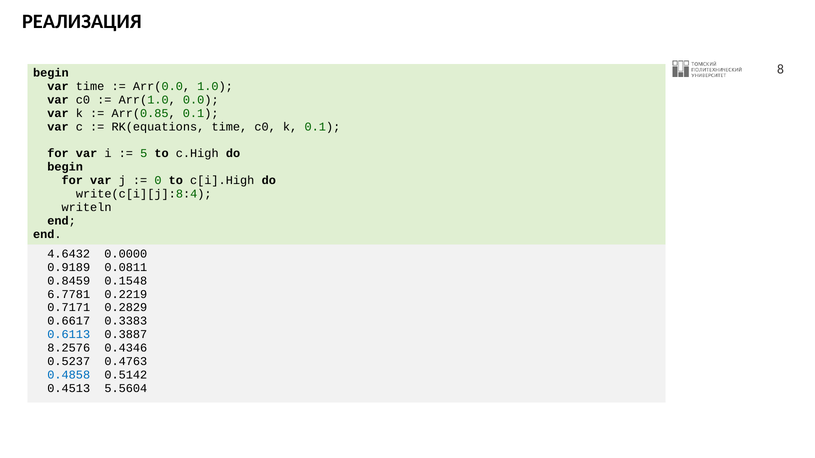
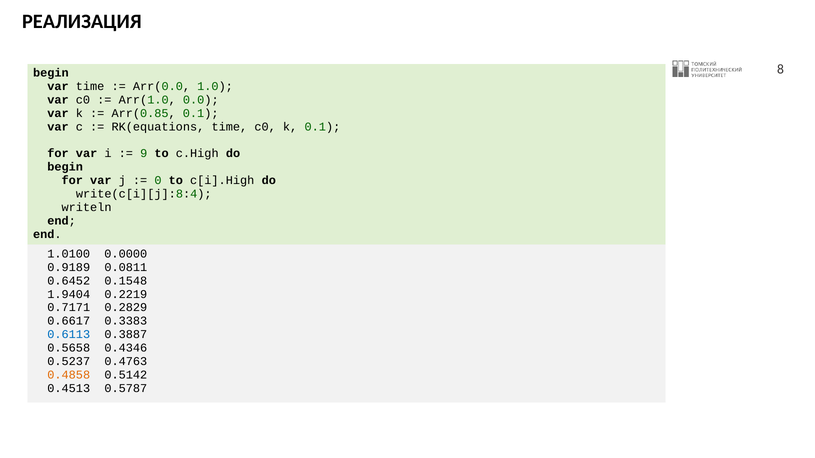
5: 5 -> 9
4.6432: 4.6432 -> 1.0100
0.8459: 0.8459 -> 0.6452
6.7781: 6.7781 -> 1.9404
8.2576: 8.2576 -> 0.5658
0.4858 colour: blue -> orange
5.5604: 5.5604 -> 0.5787
